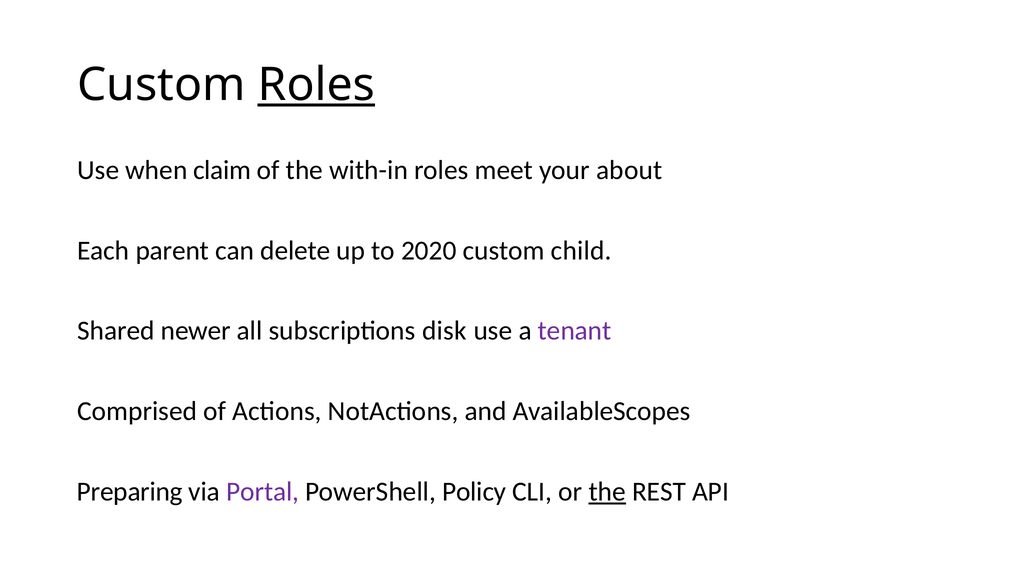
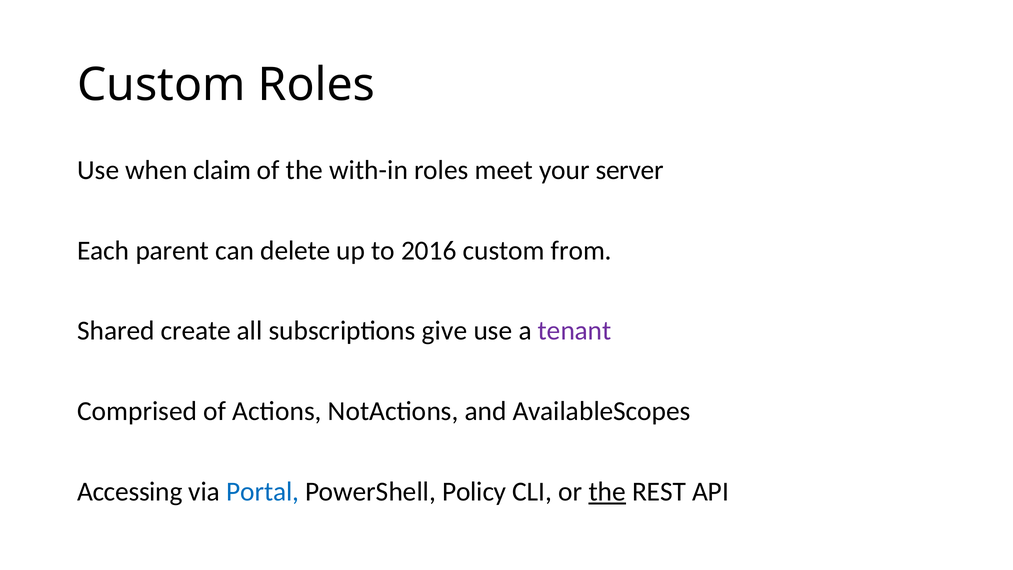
Roles at (316, 85) underline: present -> none
about: about -> server
2020: 2020 -> 2016
child: child -> from
newer: newer -> create
disk: disk -> give
Preparing: Preparing -> Accessing
Portal colour: purple -> blue
